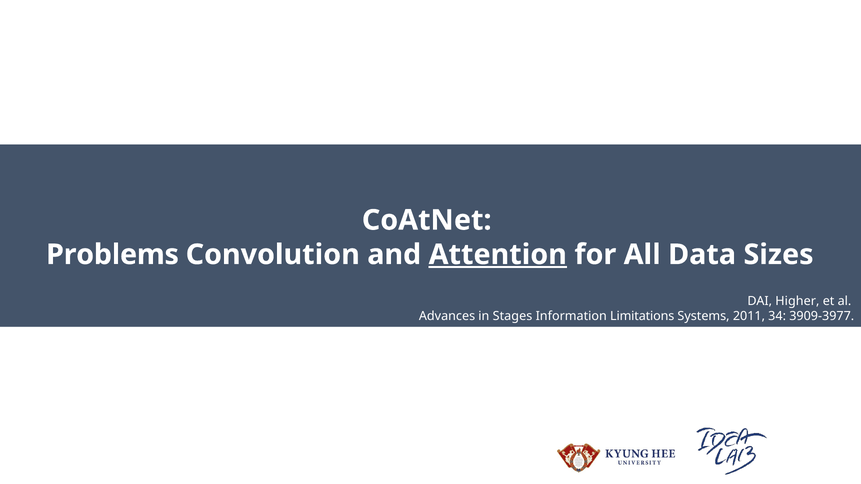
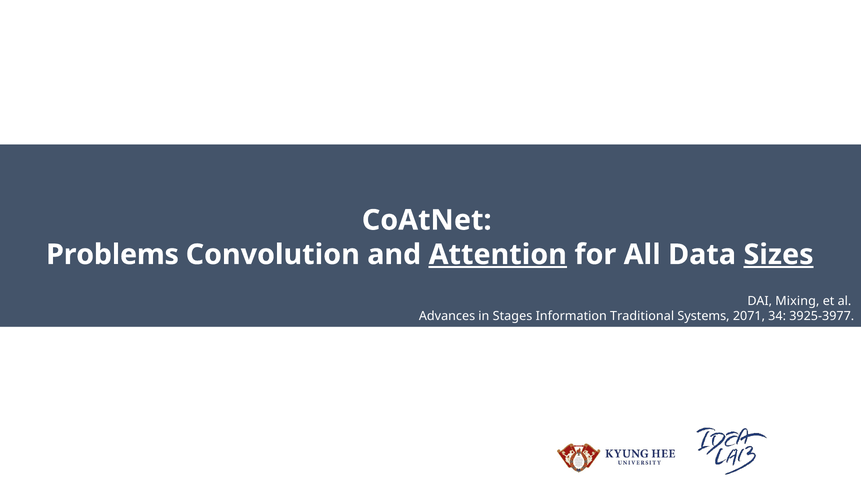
Sizes underline: none -> present
Higher: Higher -> Mixing
Limitations: Limitations -> Traditional
2011: 2011 -> 2071
3909-3977: 3909-3977 -> 3925-3977
